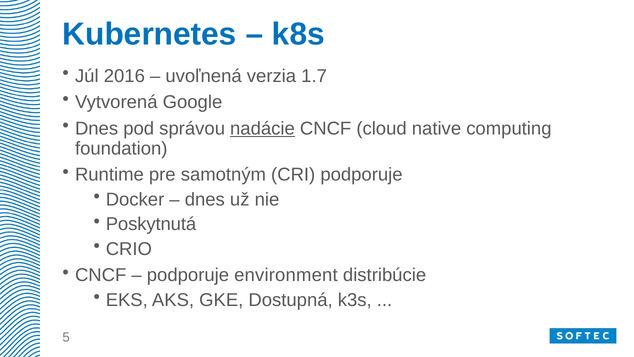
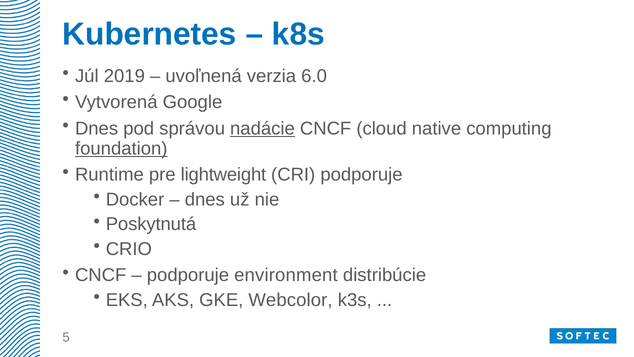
2016: 2016 -> 2019
1.7: 1.7 -> 6.0
foundation underline: none -> present
samotným: samotným -> lightweight
Dostupná: Dostupná -> Webcolor
